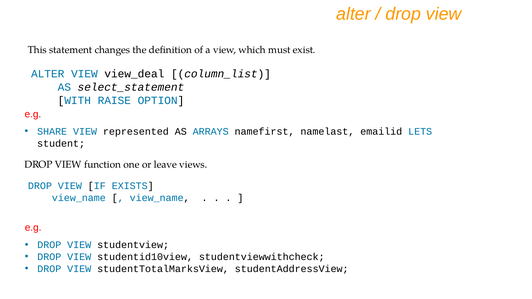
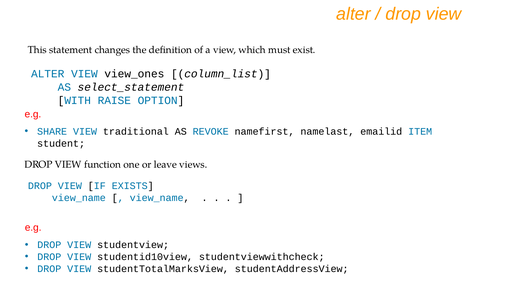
view_deal: view_deal -> view_ones
represented: represented -> traditional
ARRAYS: ARRAYS -> REVOKE
LETS: LETS -> ITEM
